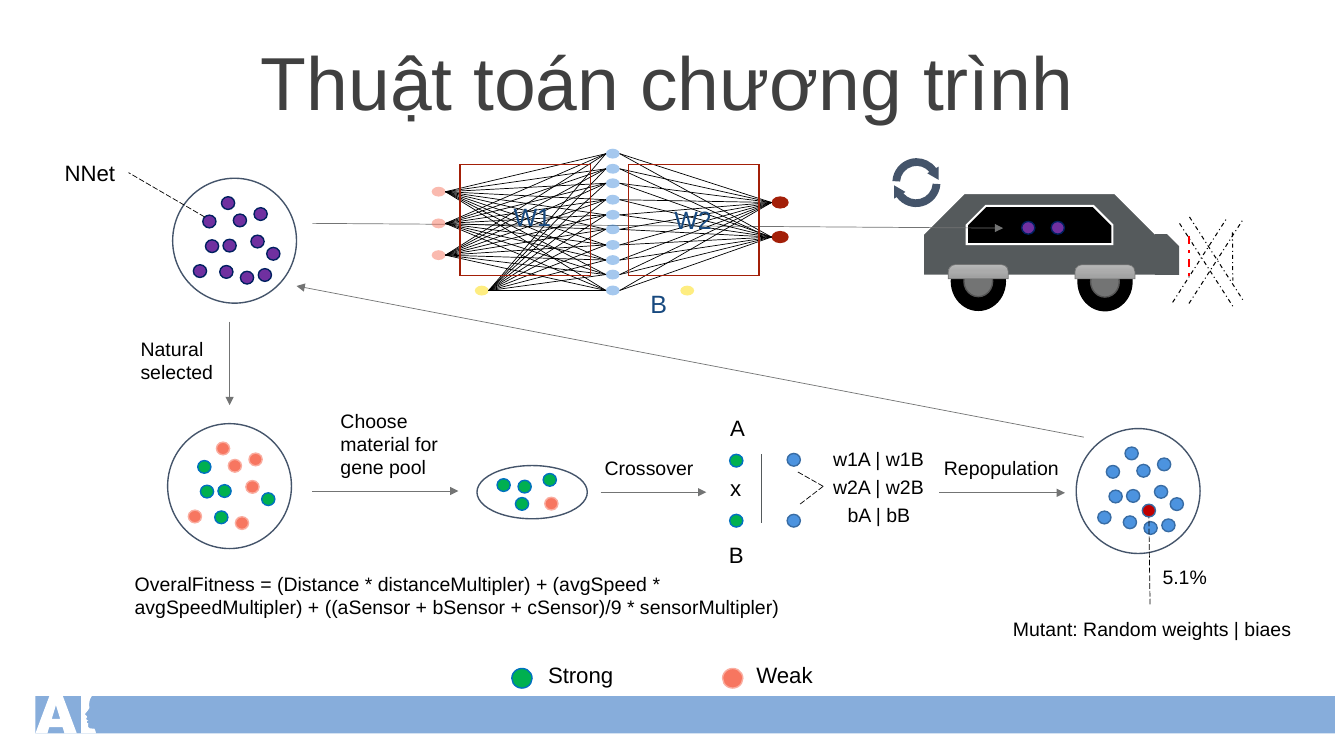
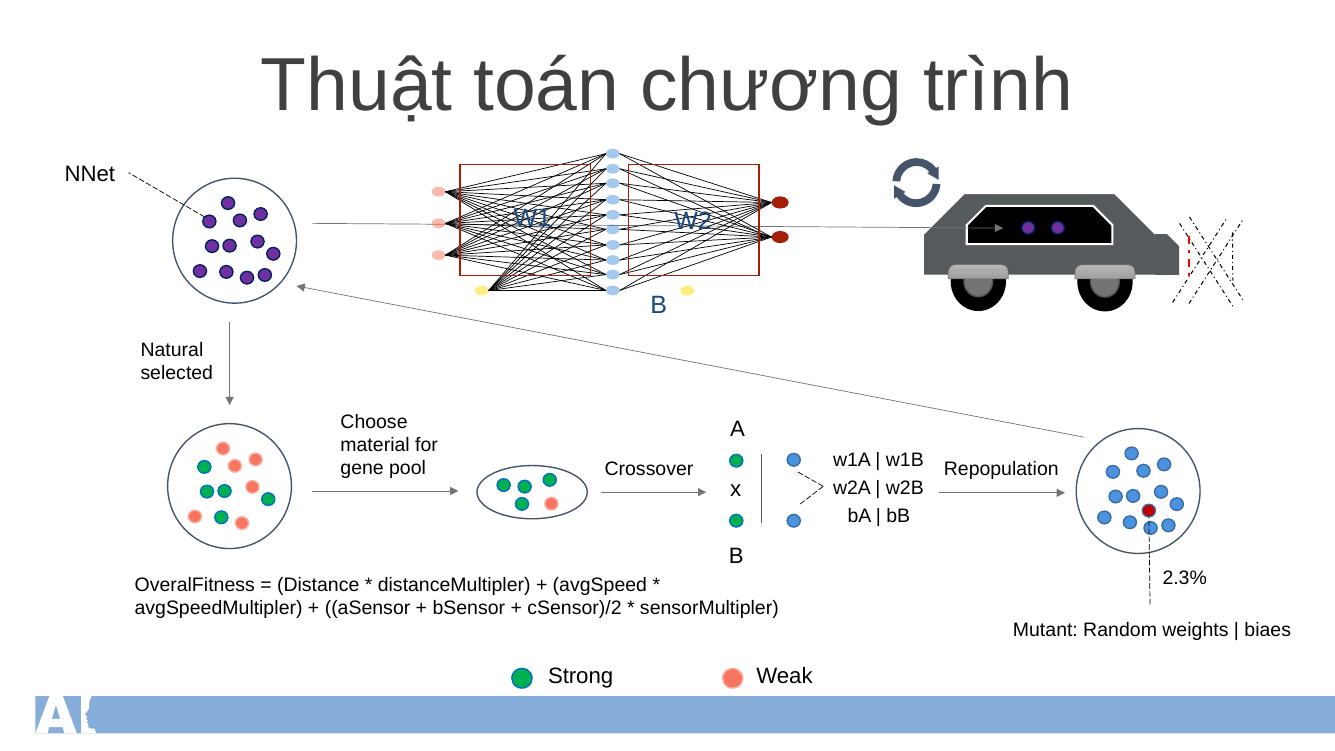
5.1%: 5.1% -> 2.3%
cSensor)/9: cSensor)/9 -> cSensor)/2
